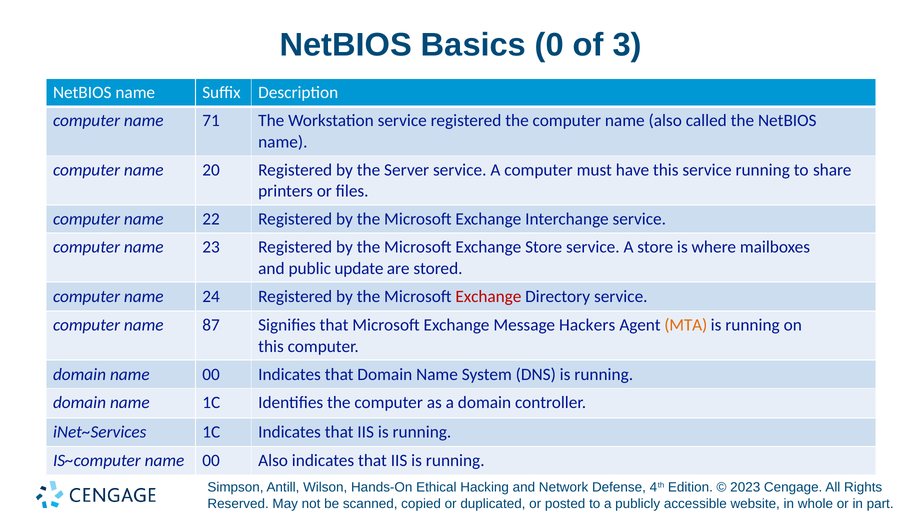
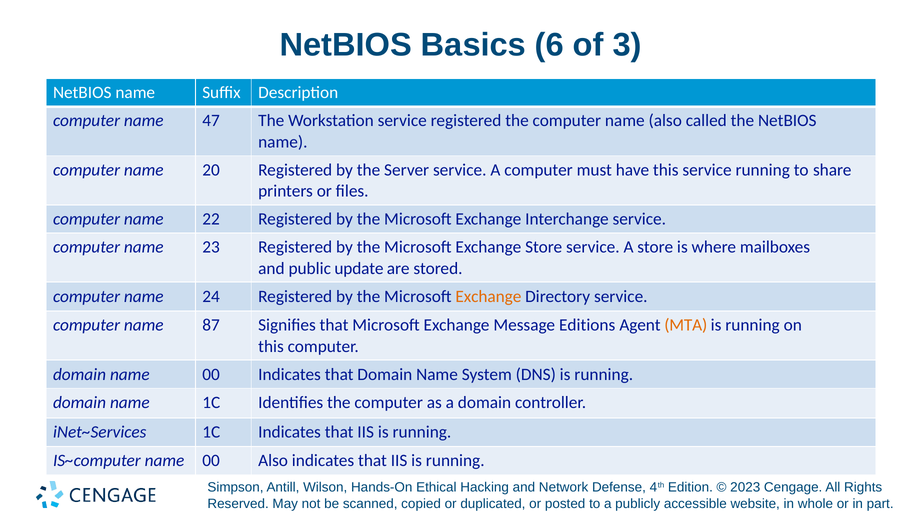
0: 0 -> 6
71: 71 -> 47
Exchange at (488, 296) colour: red -> orange
Hackers: Hackers -> Editions
